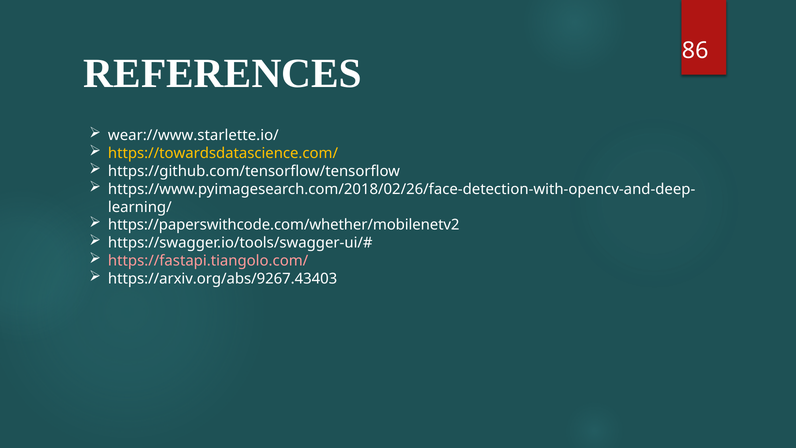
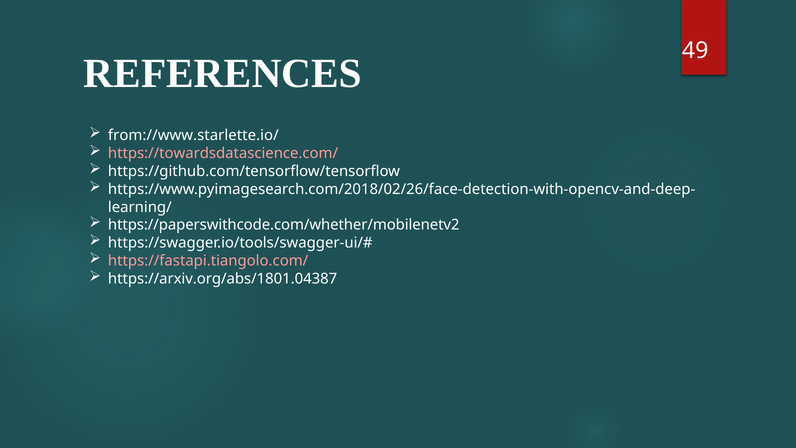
86: 86 -> 49
wear://www.starlette.io/: wear://www.starlette.io/ -> from://www.starlette.io/
https://towardsdatascience.com/ colour: yellow -> pink
https://arxiv.org/abs/9267.43403: https://arxiv.org/abs/9267.43403 -> https://arxiv.org/abs/1801.04387
